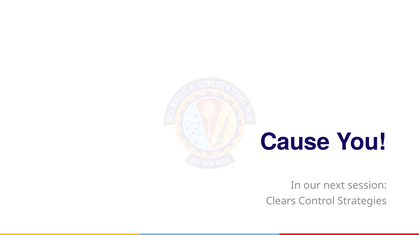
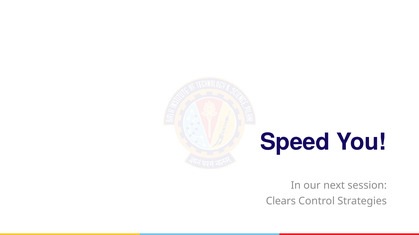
Cause: Cause -> Speed
